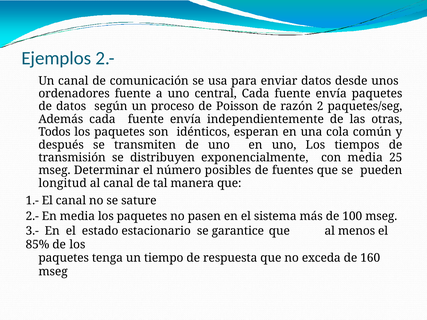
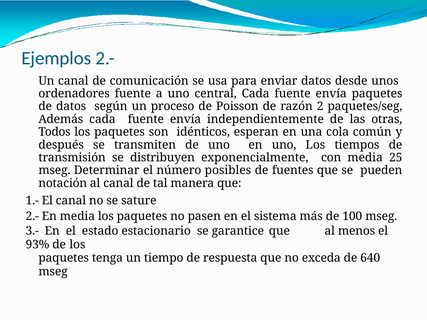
longitud: longitud -> notación
85%: 85% -> 93%
160: 160 -> 640
